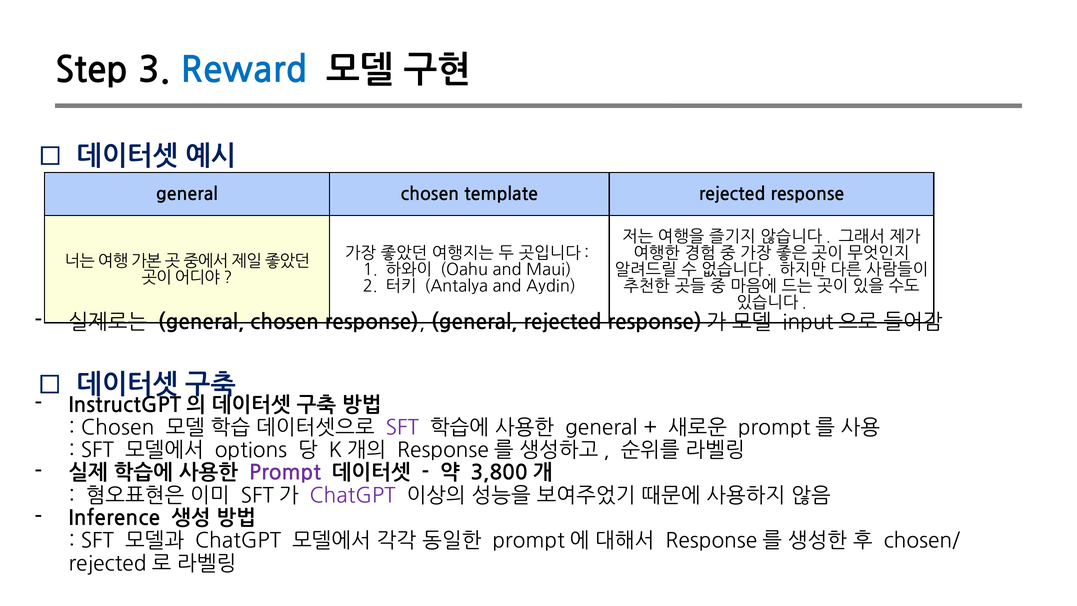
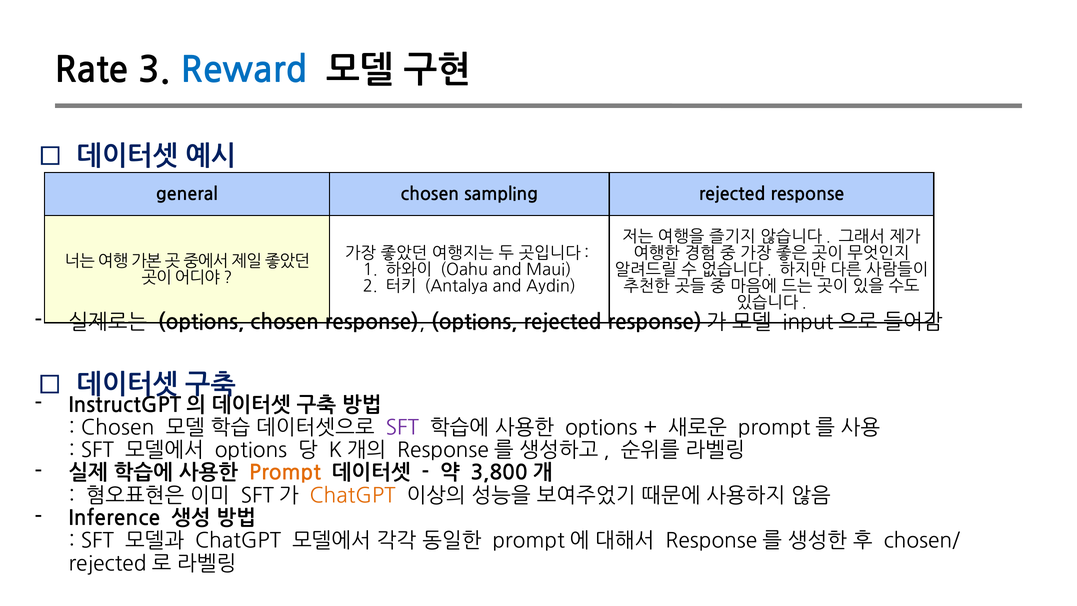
Step: Step -> Rate
template: template -> sampling
general at (201, 322): general -> options
response general: general -> options
general at (601, 428): general -> options
Prompt colour: purple -> orange
ChatGPT at (353, 496) colour: purple -> orange
